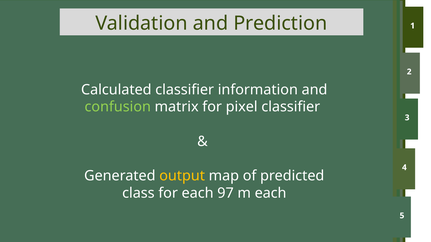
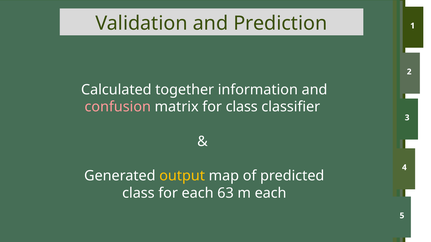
Calculated classifier: classifier -> together
confusion colour: light green -> pink
for pixel: pixel -> class
97: 97 -> 63
